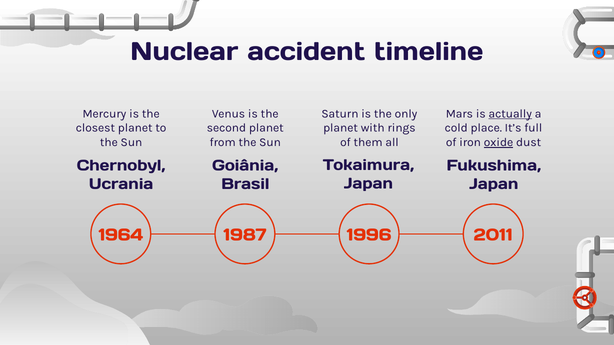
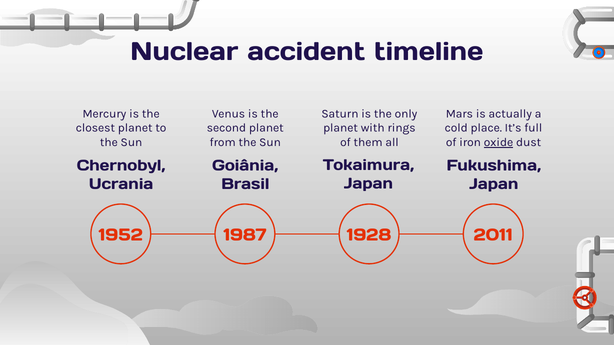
actually underline: present -> none
1964: 1964 -> 1952
1996: 1996 -> 1928
